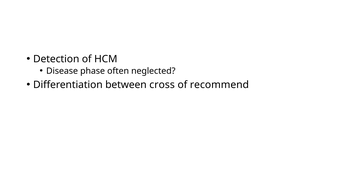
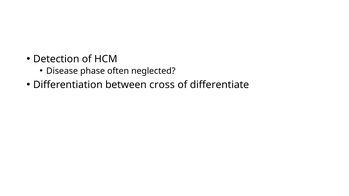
recommend: recommend -> differentiate
